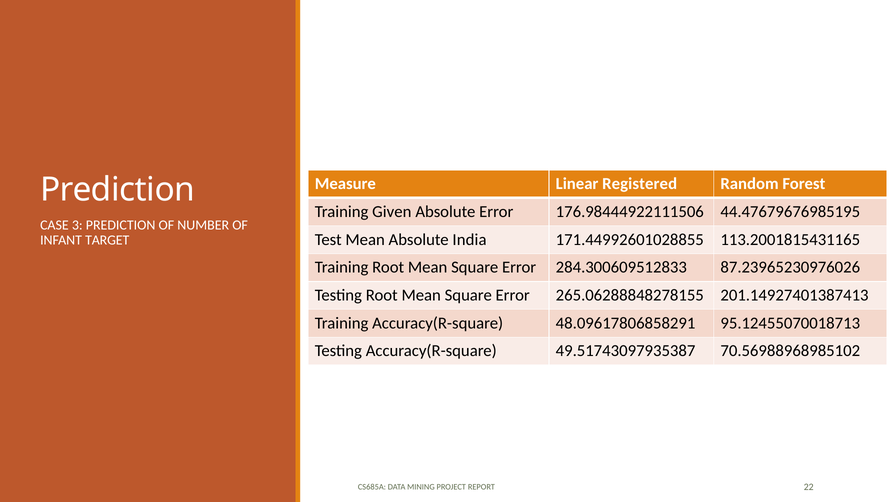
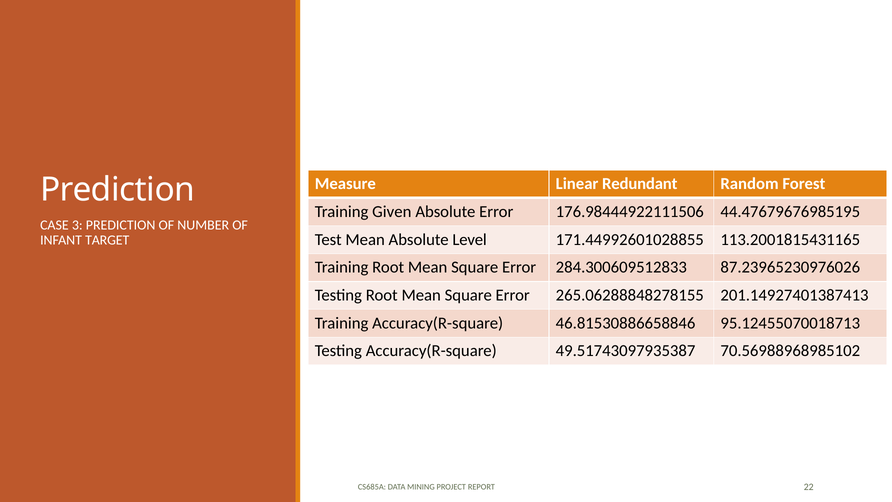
Registered: Registered -> Redundant
India: India -> Level
48.09617806858291: 48.09617806858291 -> 46.81530886658846
